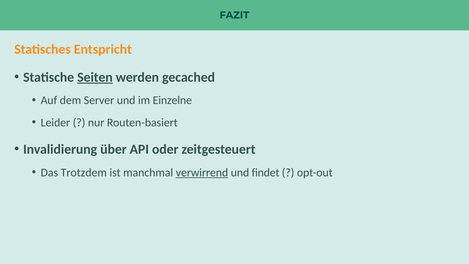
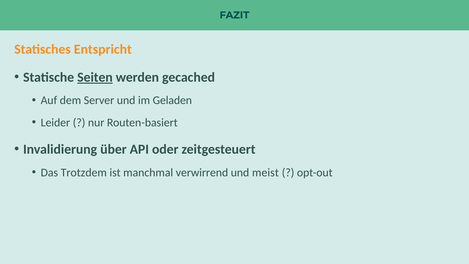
Einzelne: Einzelne -> Geladen
verwirrend underline: present -> none
findet: findet -> meist
